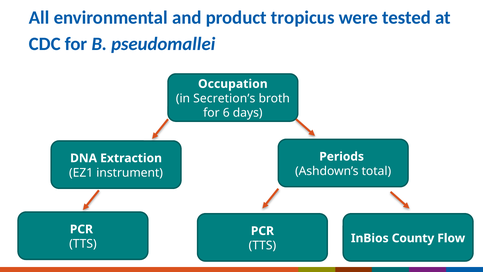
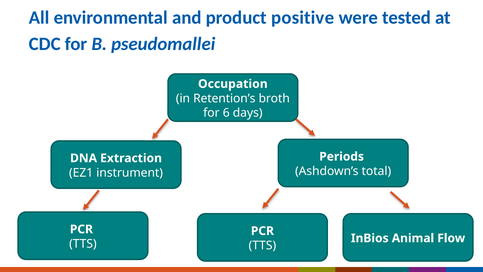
tropicus: tropicus -> positive
Secretion’s: Secretion’s -> Retention’s
County: County -> Animal
